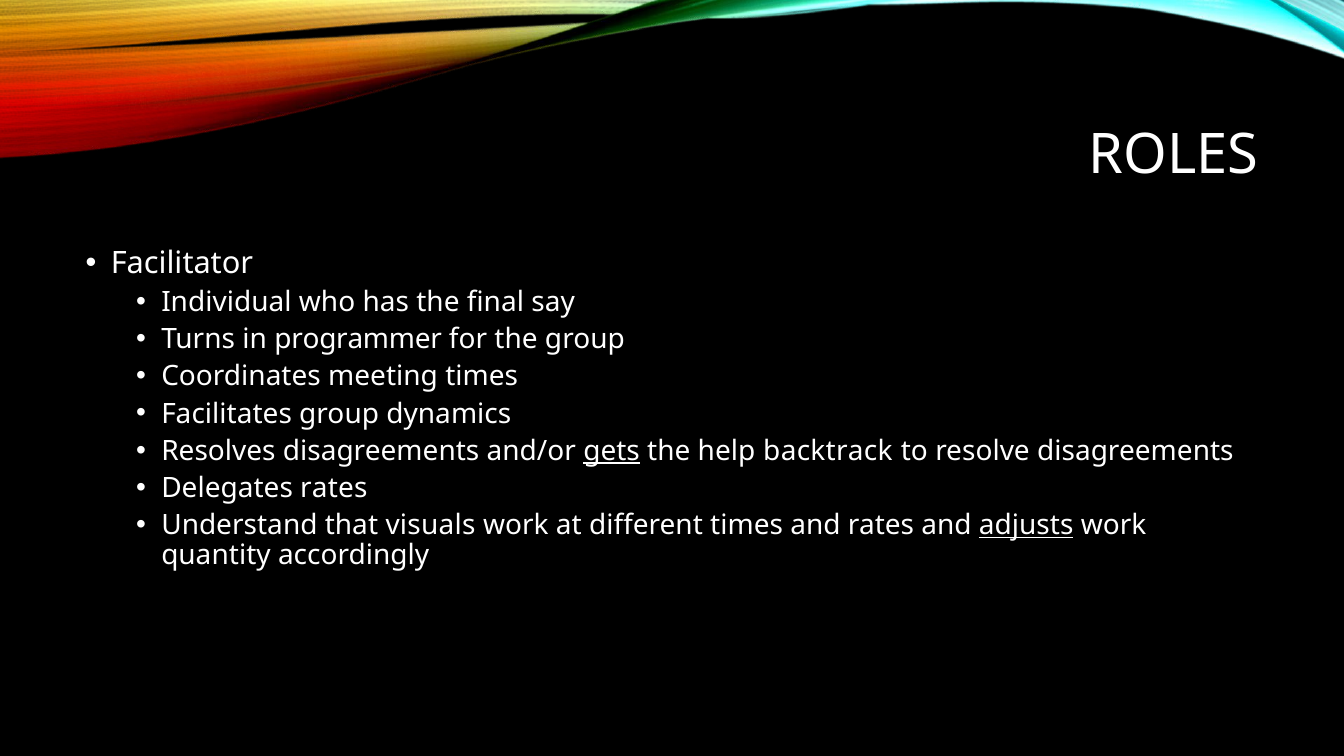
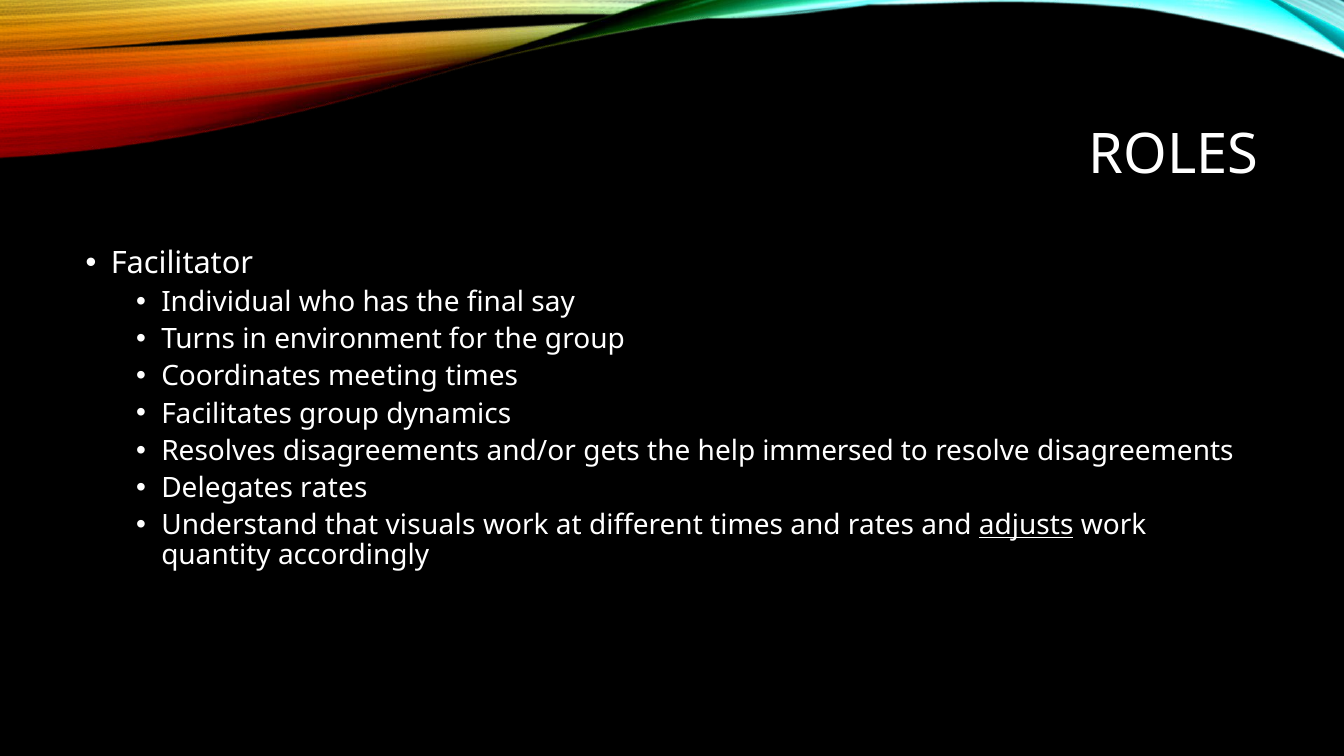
programmer: programmer -> environment
gets underline: present -> none
backtrack: backtrack -> immersed
